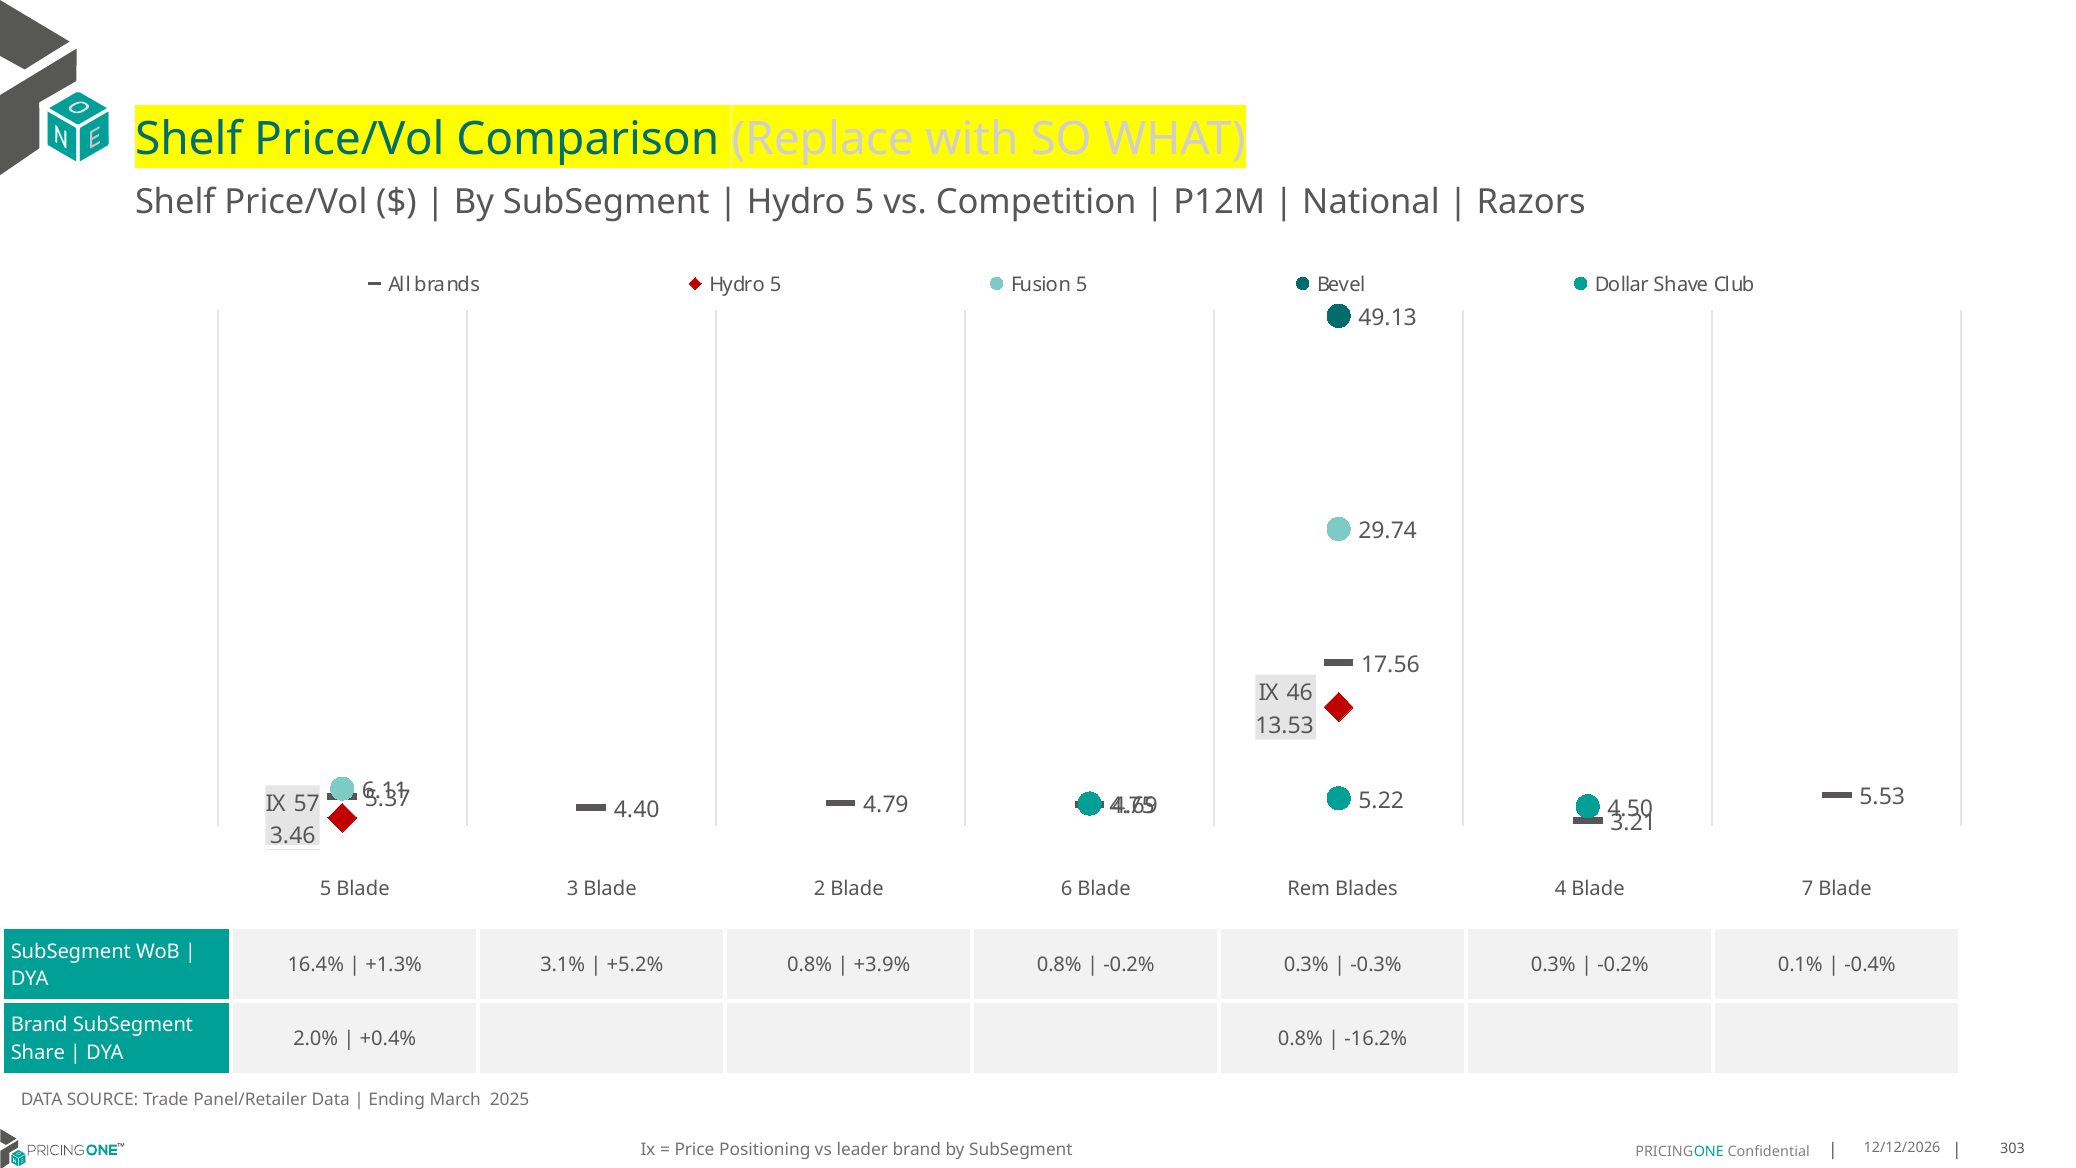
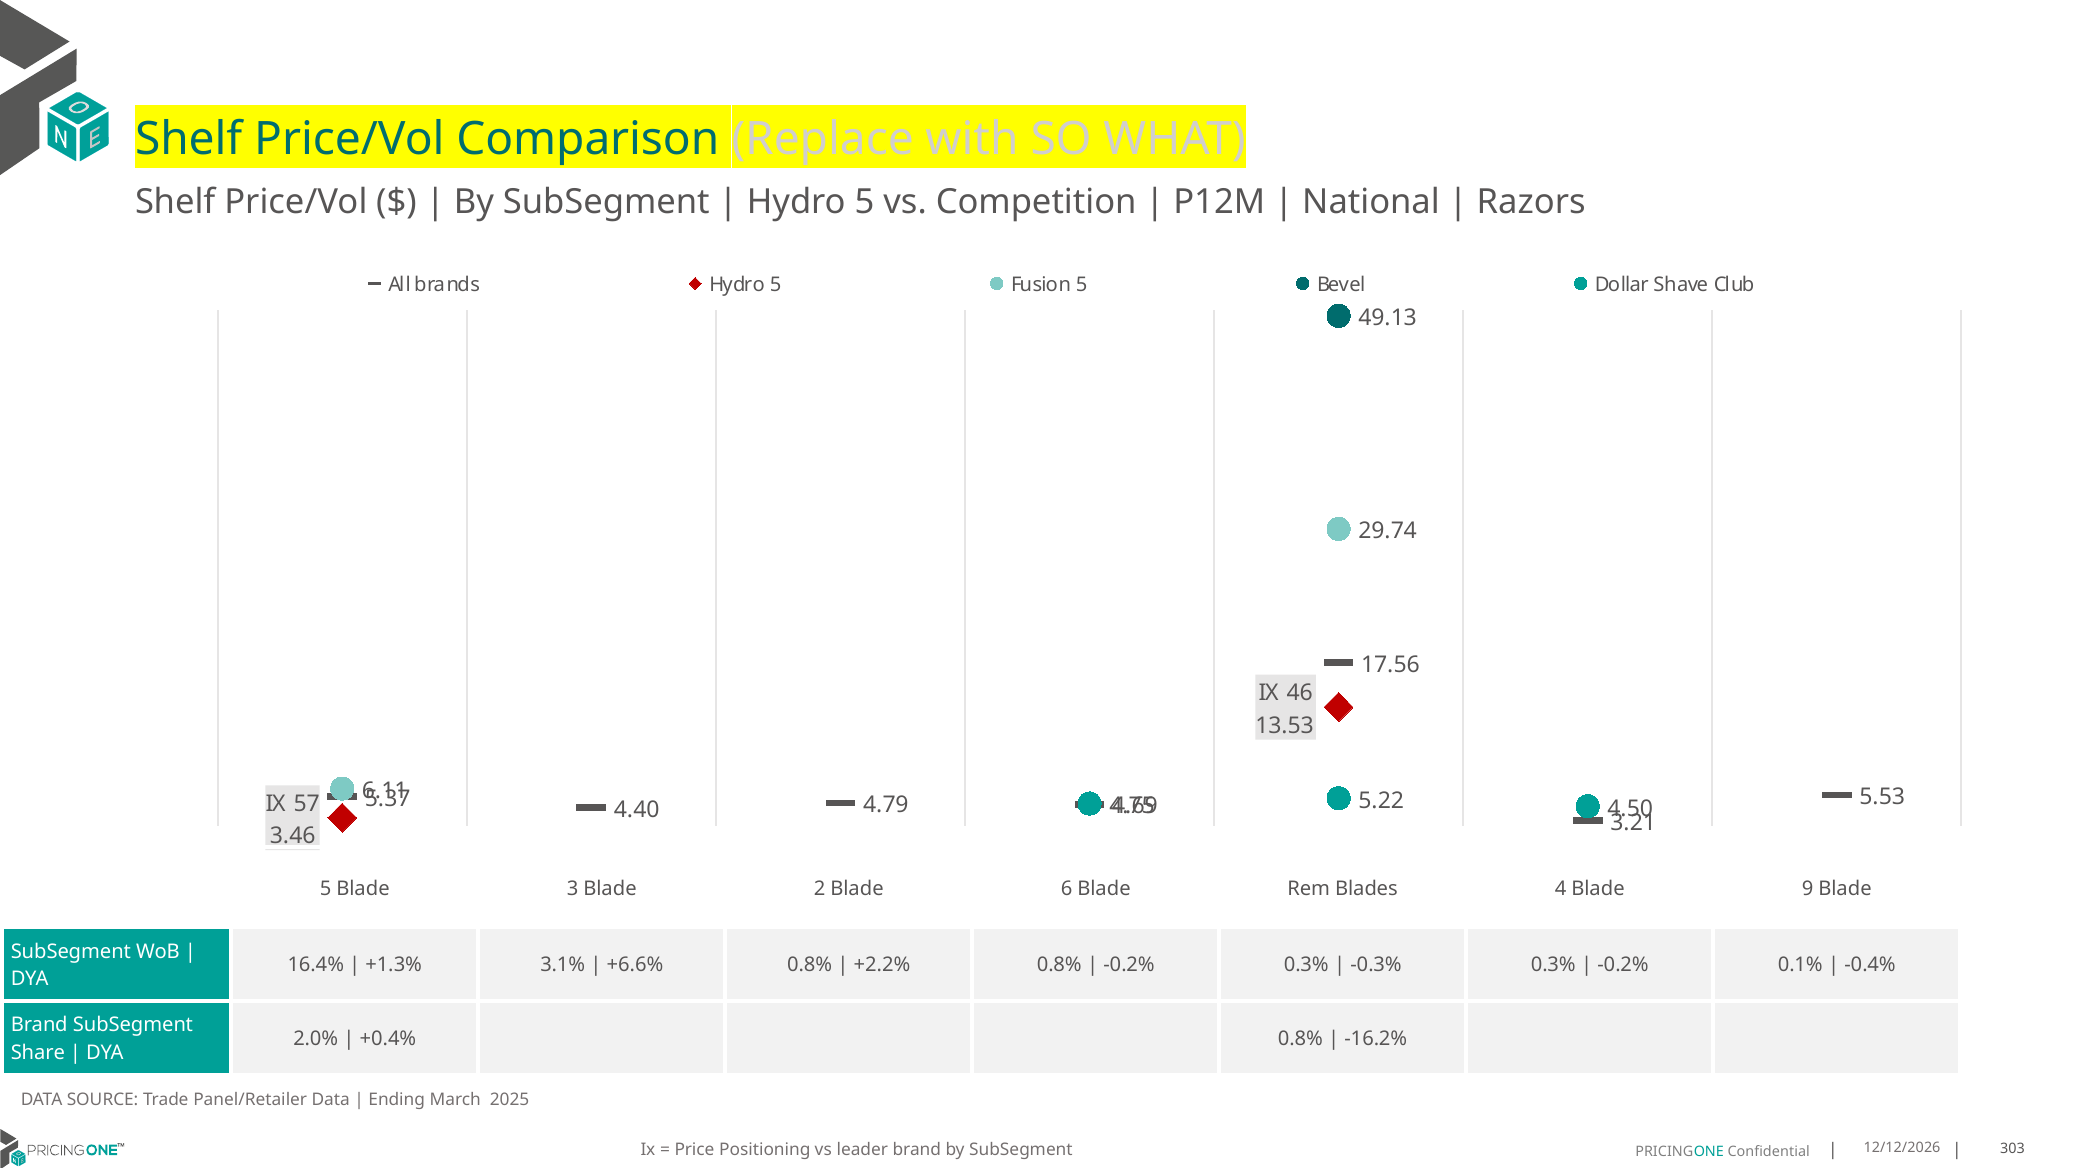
7: 7 -> 9
+5.2%: +5.2% -> +6.6%
+3.9%: +3.9% -> +2.2%
